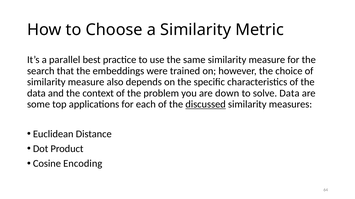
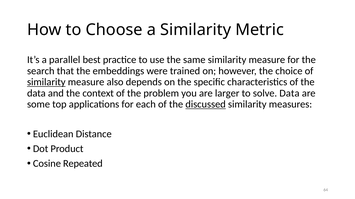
similarity at (46, 82) underline: none -> present
down: down -> larger
Encoding: Encoding -> Repeated
